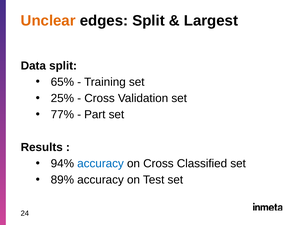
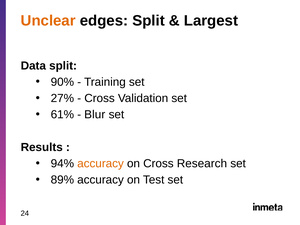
65%: 65% -> 90%
25%: 25% -> 27%
77%: 77% -> 61%
Part: Part -> Blur
accuracy at (101, 164) colour: blue -> orange
Classified: Classified -> Research
